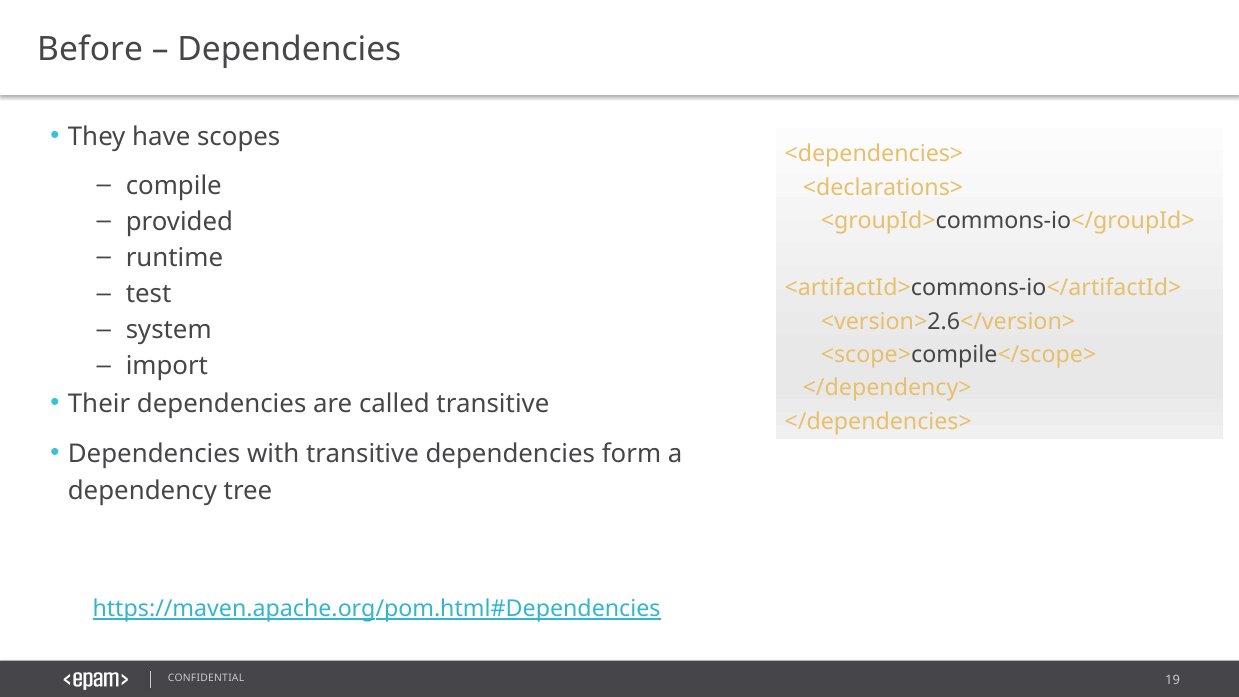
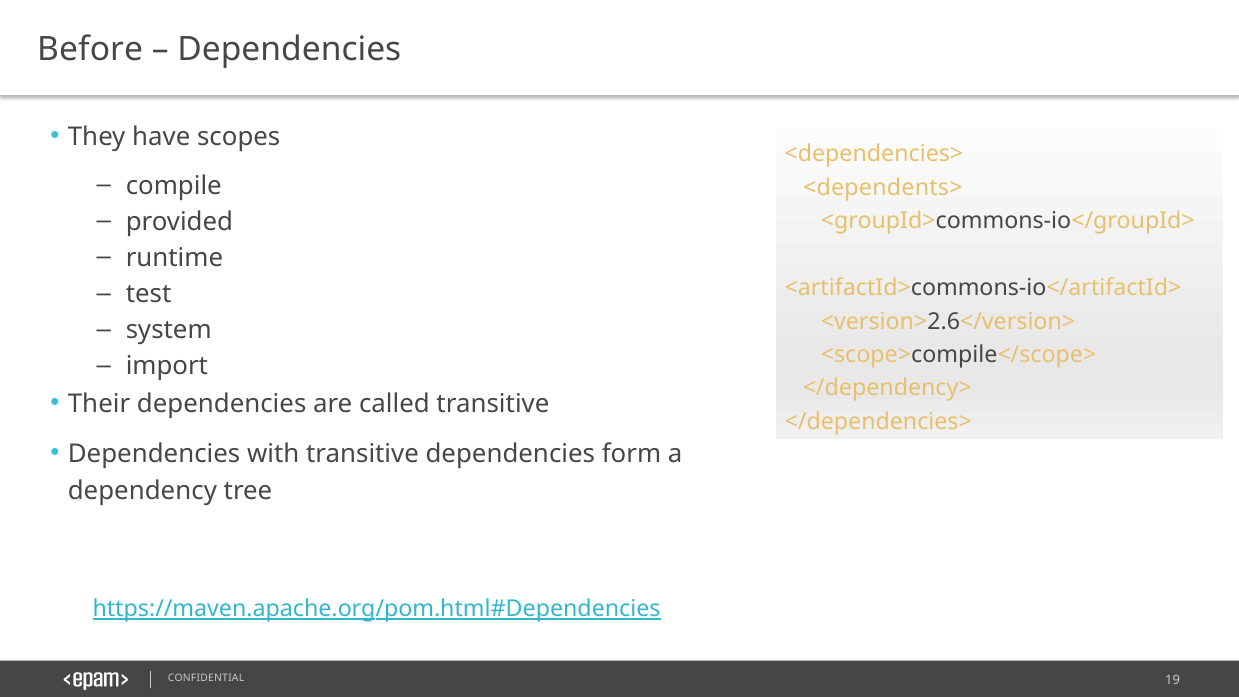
<declarations>: <declarations> -> <dependents>
